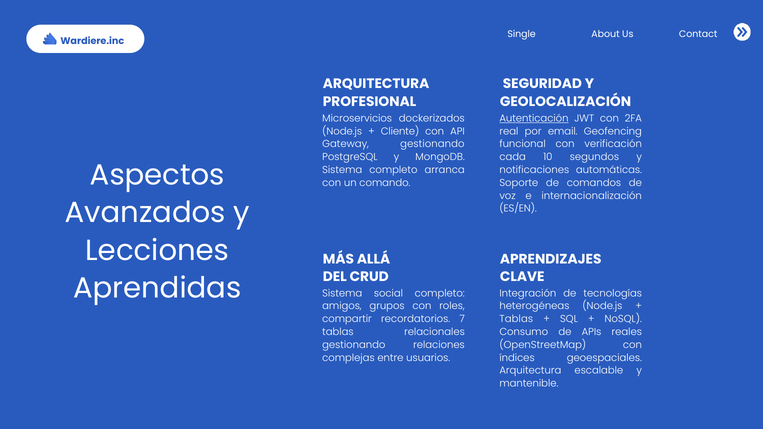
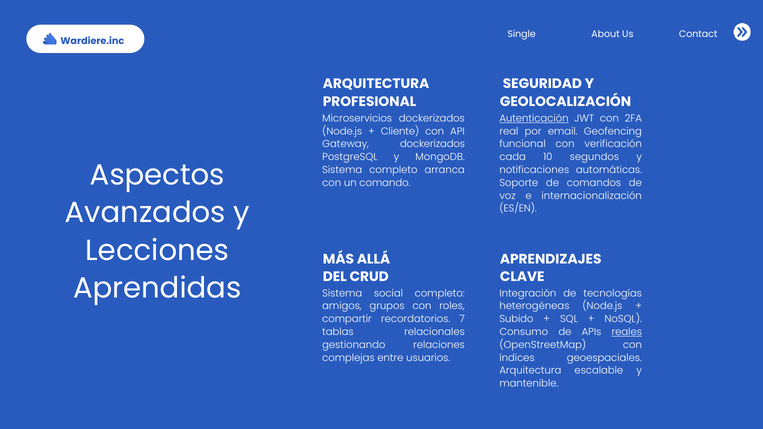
Gateway gestionando: gestionando -> dockerizados
Tablas at (516, 319): Tablas -> Subido
reales underline: none -> present
